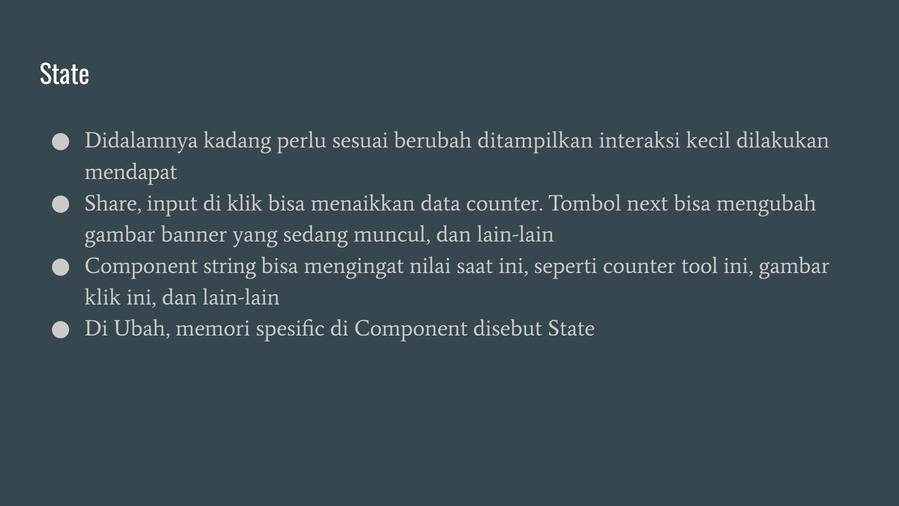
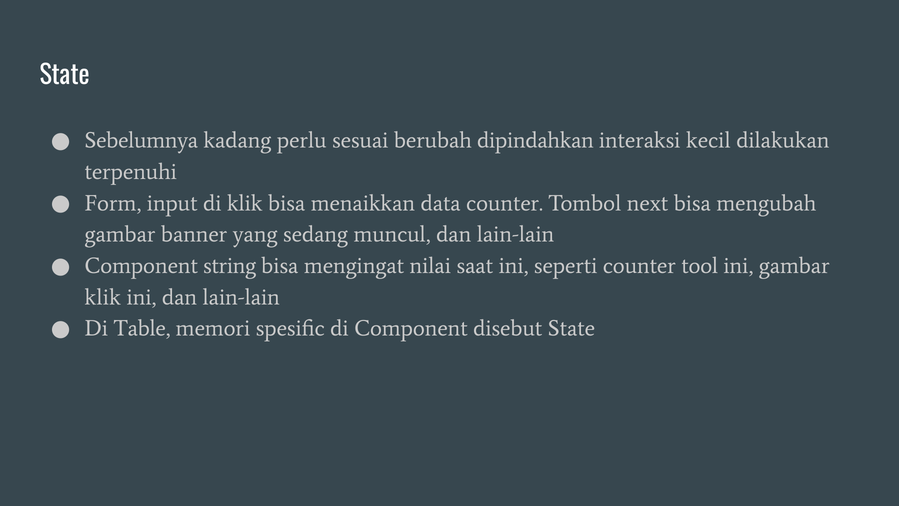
Didalamnya: Didalamnya -> Sebelumnya
ditampilkan: ditampilkan -> dipindahkan
mendapat: mendapat -> terpenuhi
Share: Share -> Form
Ubah: Ubah -> Table
